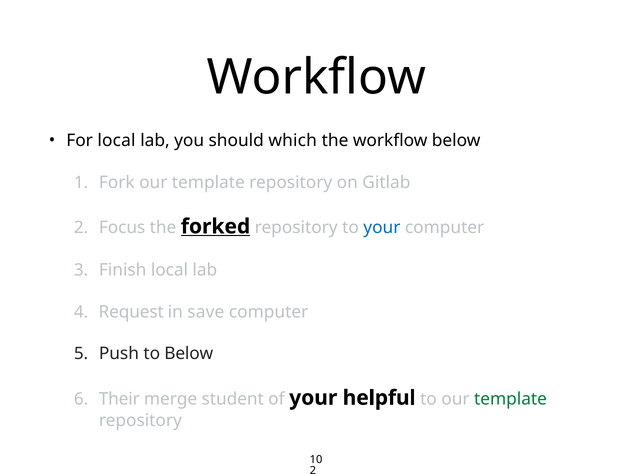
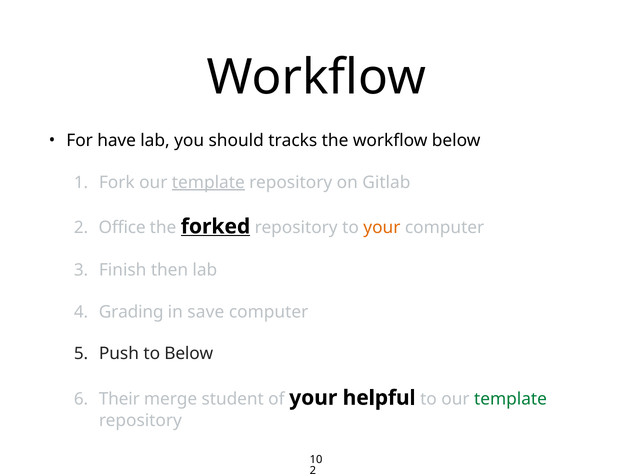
For local: local -> have
which: which -> tracks
template at (208, 183) underline: none -> present
Focus: Focus -> Office
your at (382, 228) colour: blue -> orange
Finish local: local -> then
Request: Request -> Grading
